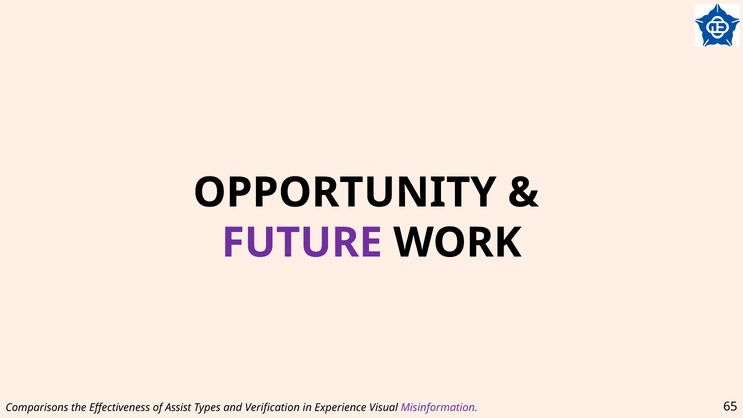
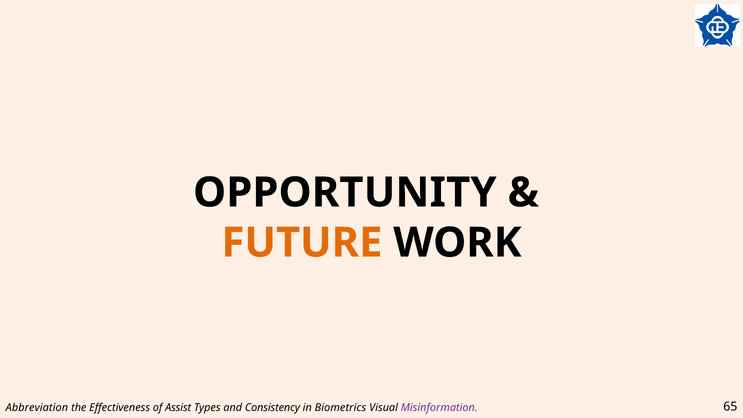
FUTURE colour: purple -> orange
Comparisons: Comparisons -> Abbreviation
Verification: Verification -> Consistency
Experience: Experience -> Biometrics
